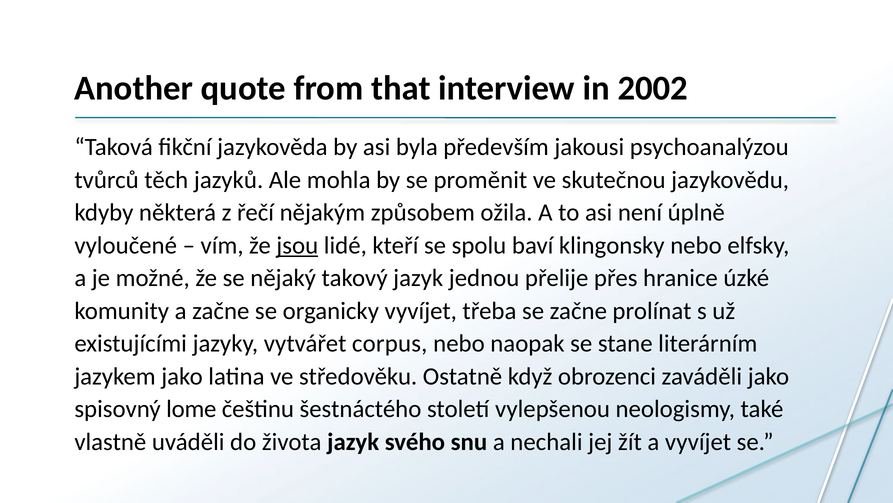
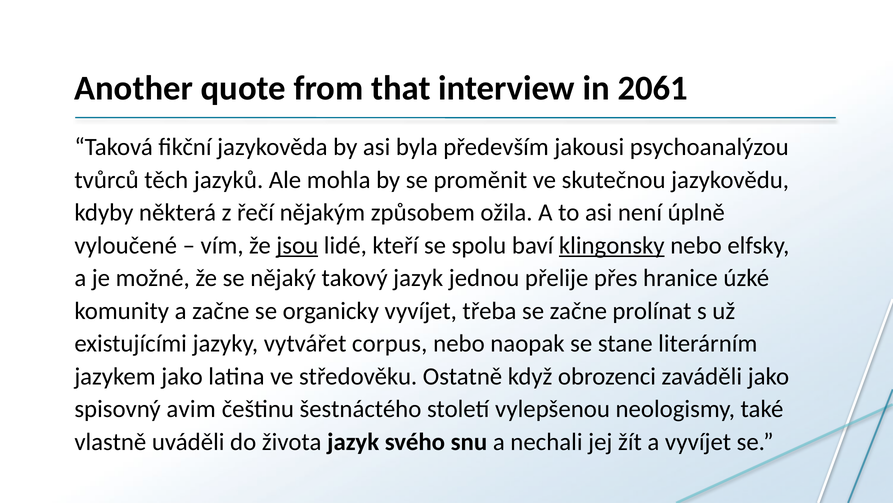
2002: 2002 -> 2061
klingonsky underline: none -> present
lome: lome -> avim
